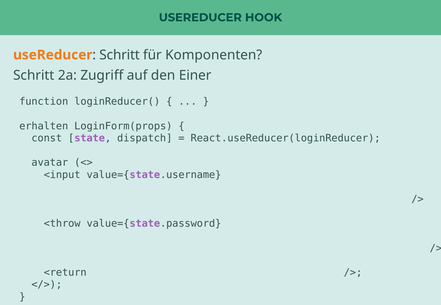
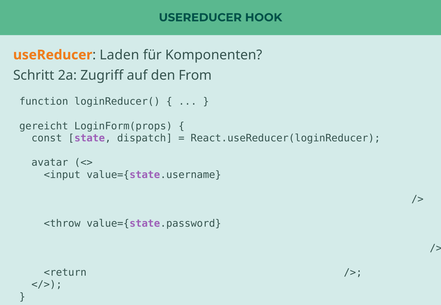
Schritt at (120, 55): Schritt -> Laden
Einer: Einer -> From
erhalten: erhalten -> gereicht
